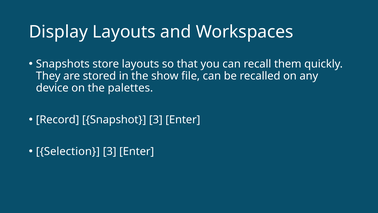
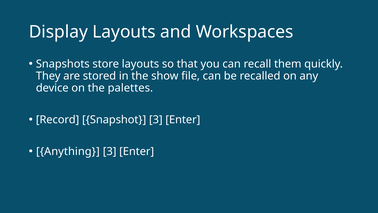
Selection: Selection -> Anything
